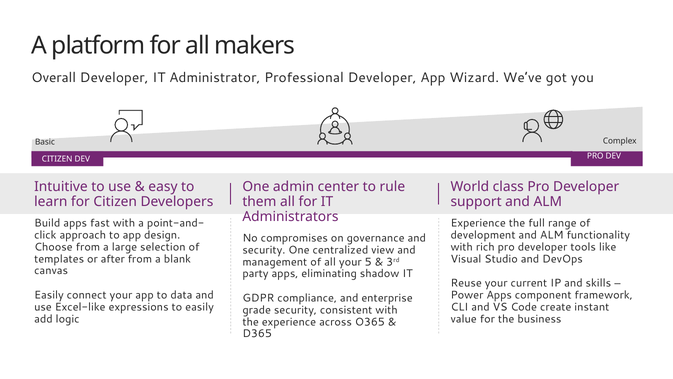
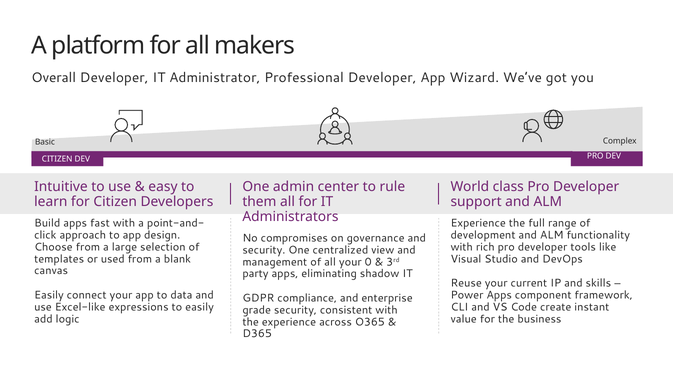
after: after -> used
5: 5 -> 0
